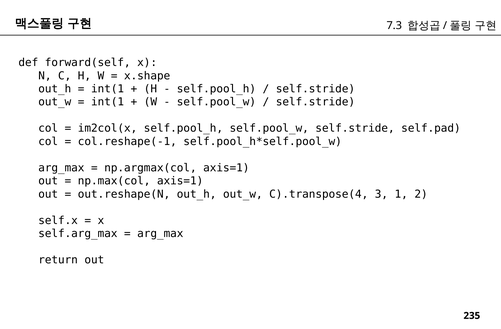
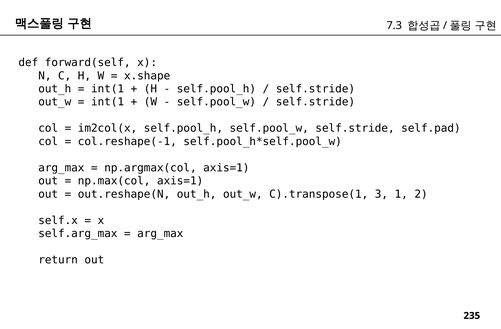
C).transpose(4: C).transpose(4 -> C).transpose(1
